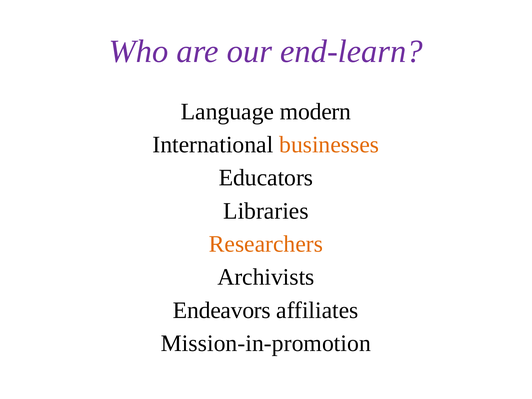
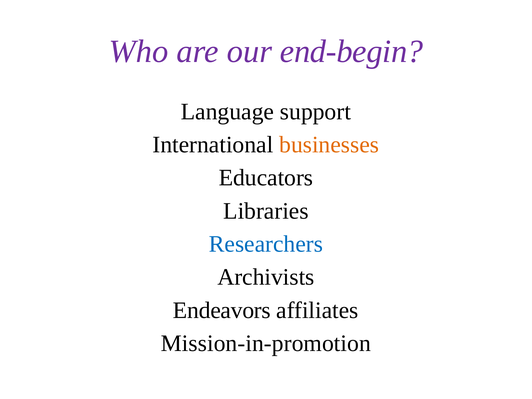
end-learn: end-learn -> end-begin
modern: modern -> support
Researchers colour: orange -> blue
